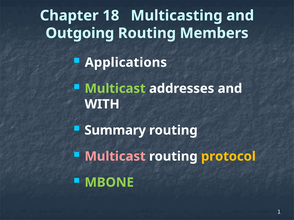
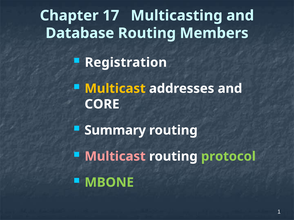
18: 18 -> 17
Outgoing: Outgoing -> Database
Applications: Applications -> Registration
Multicast at (115, 89) colour: light green -> yellow
WITH: WITH -> CORE
protocol colour: yellow -> light green
